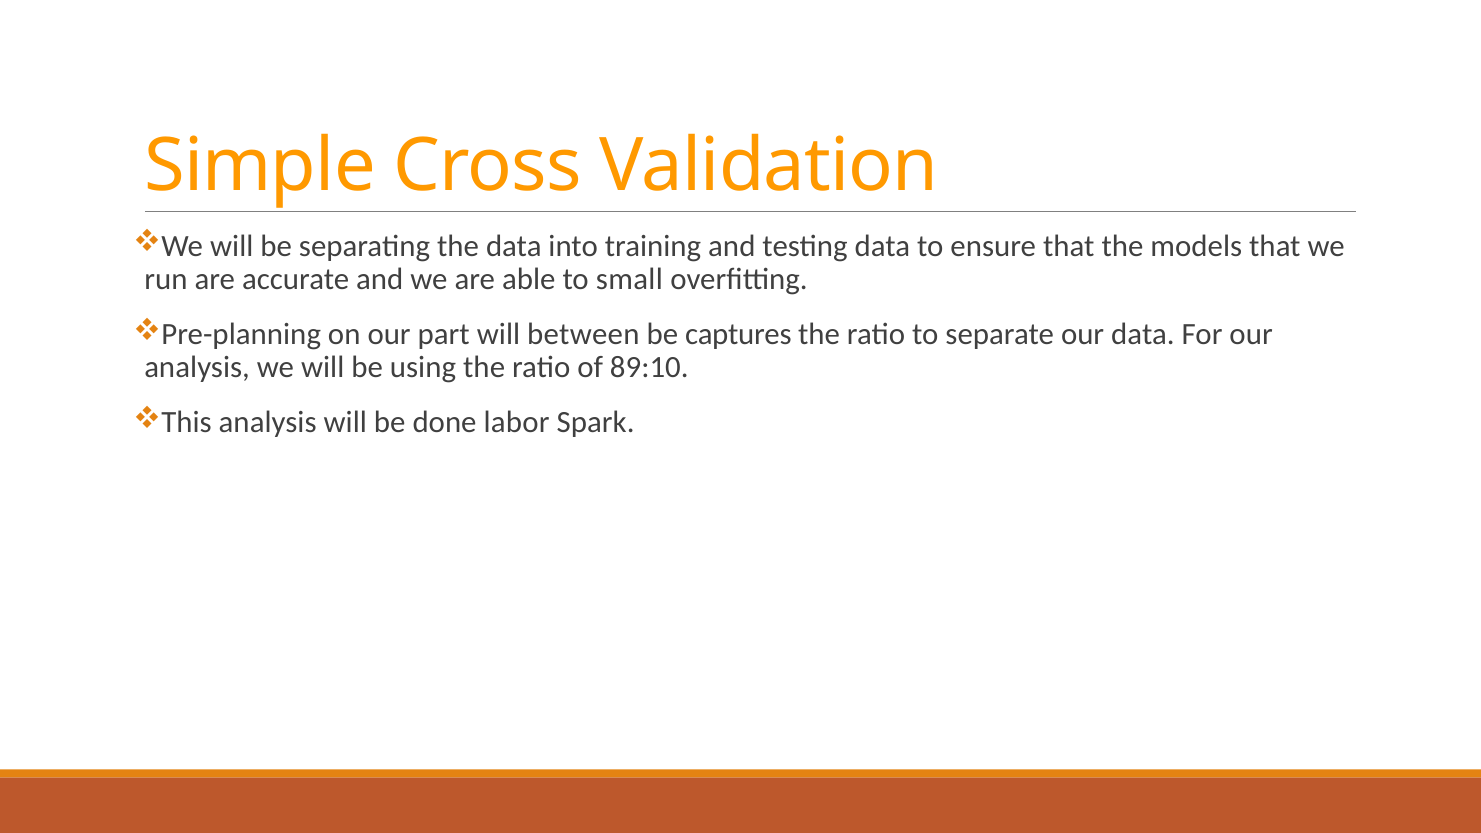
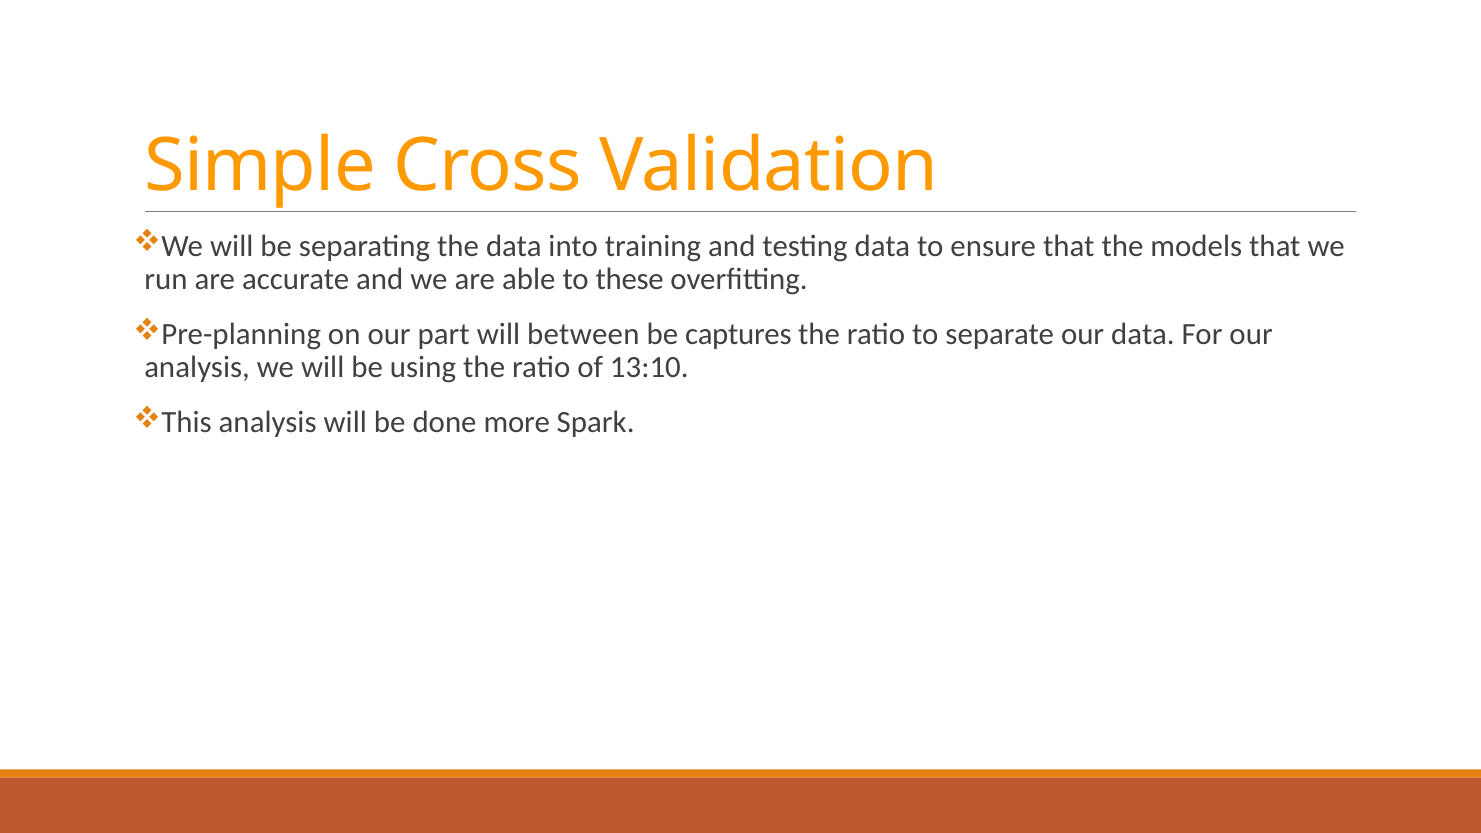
small: small -> these
89:10: 89:10 -> 13:10
labor: labor -> more
